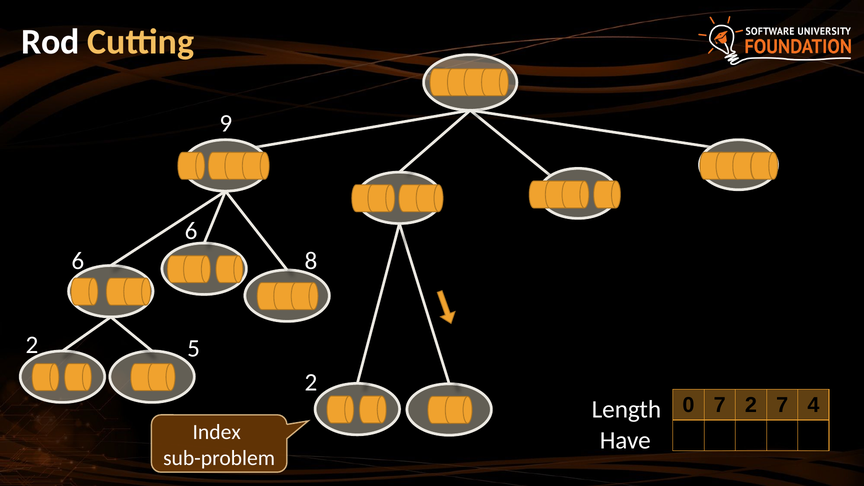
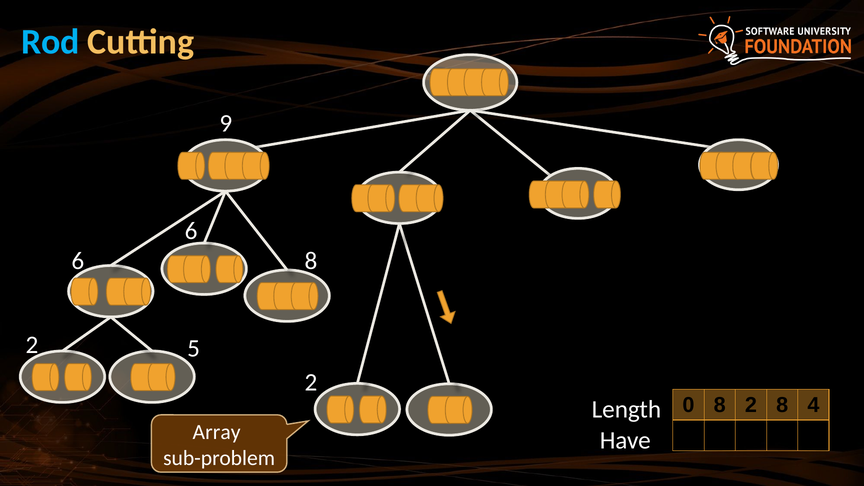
Rod colour: white -> light blue
0 7: 7 -> 8
2 7: 7 -> 8
Index: Index -> Array
